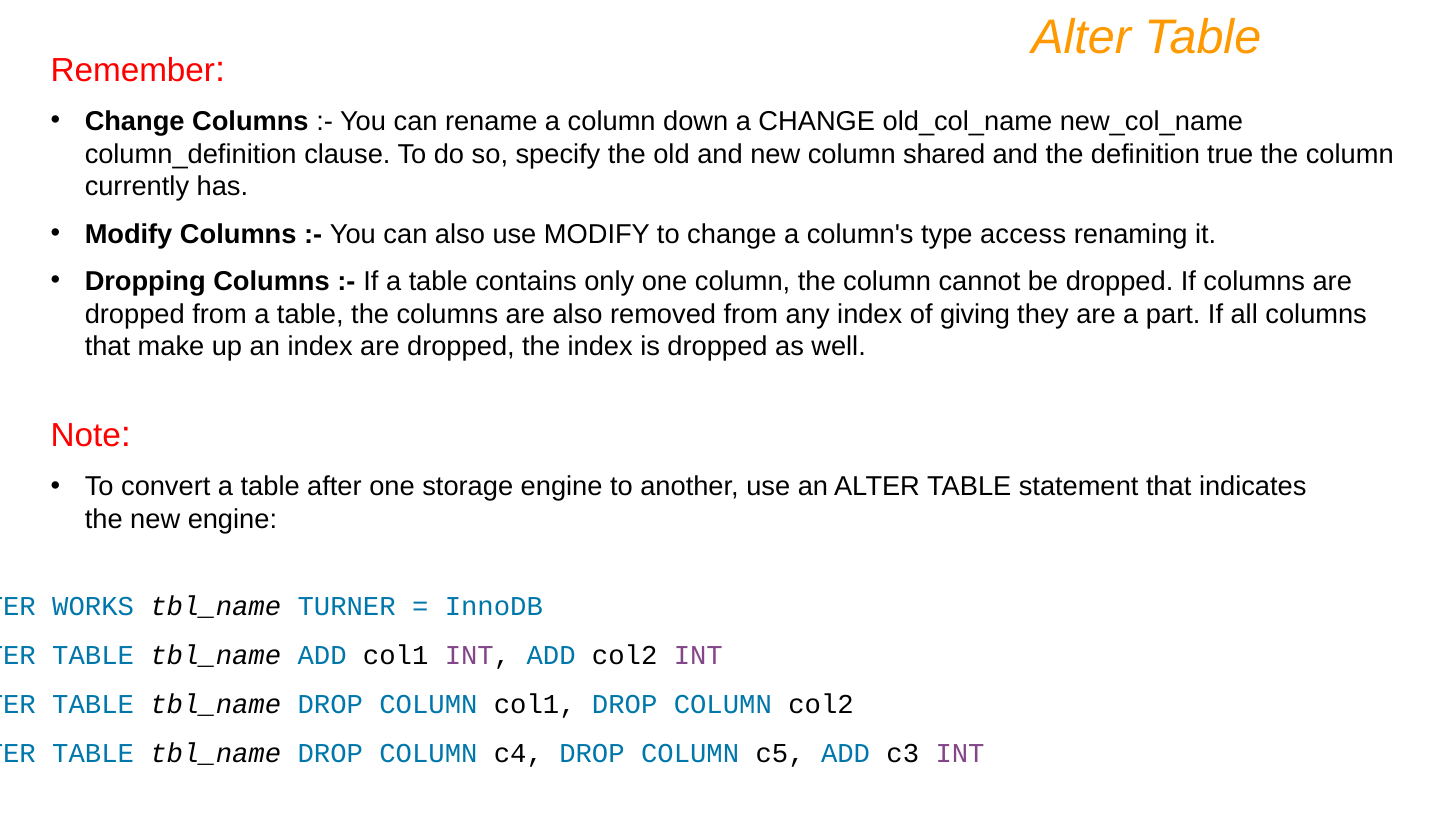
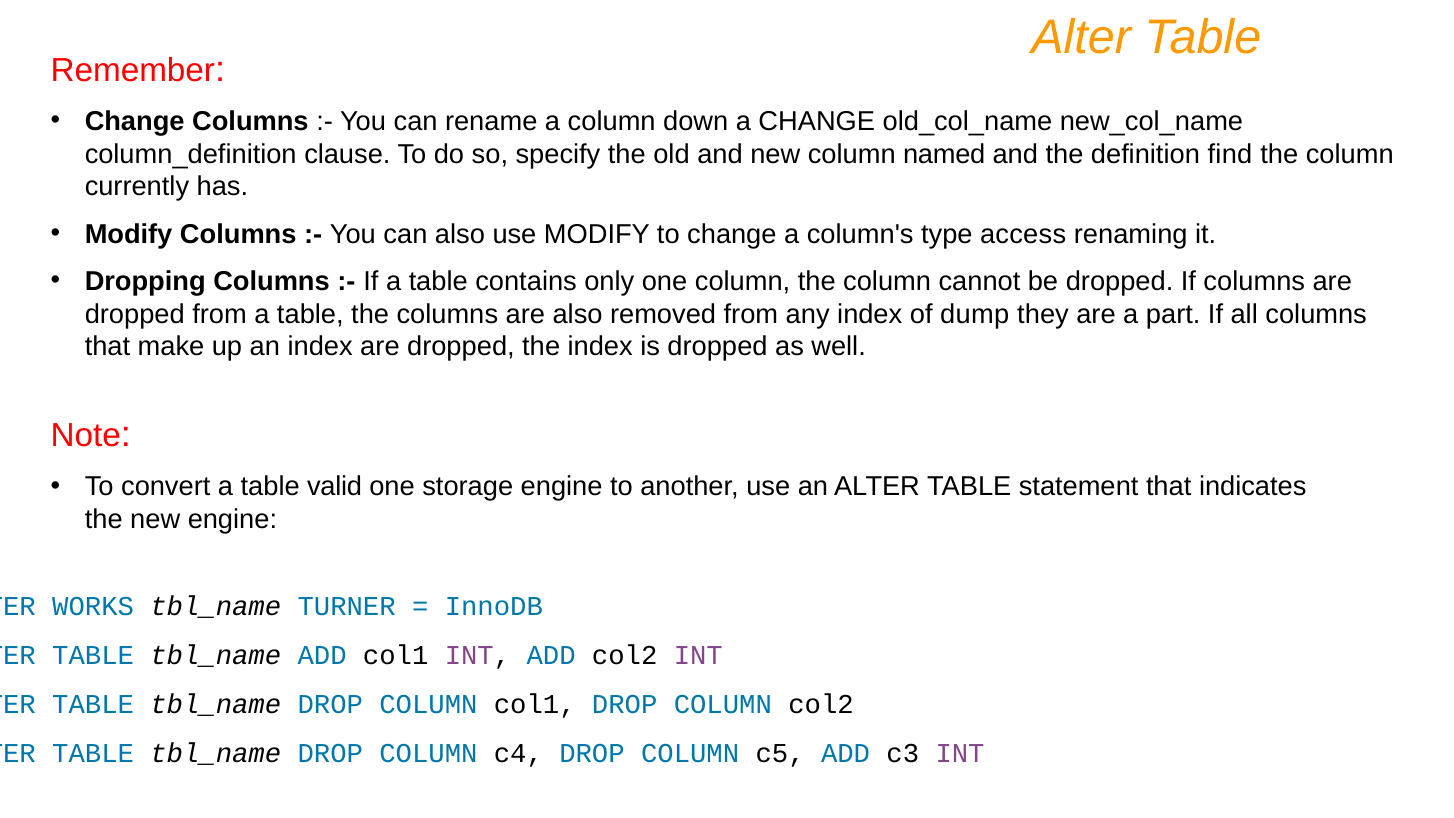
shared: shared -> named
true: true -> find
giving: giving -> dump
after: after -> valid
